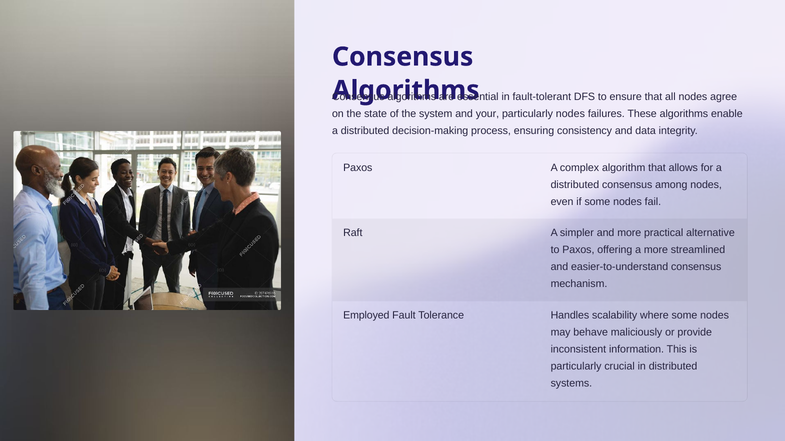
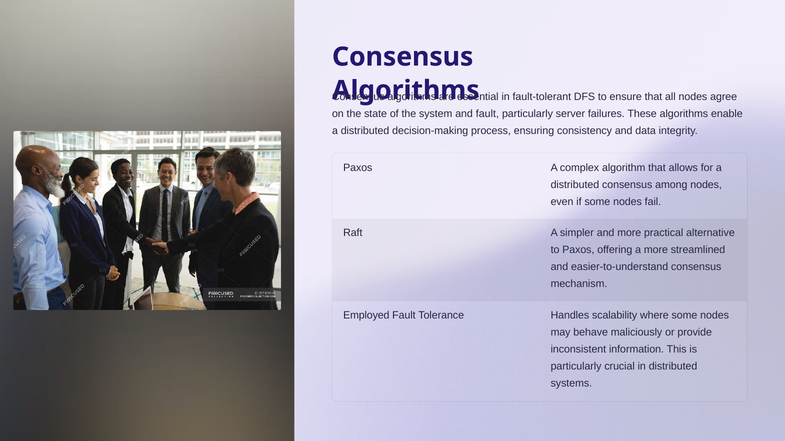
and your: your -> fault
particularly nodes: nodes -> server
